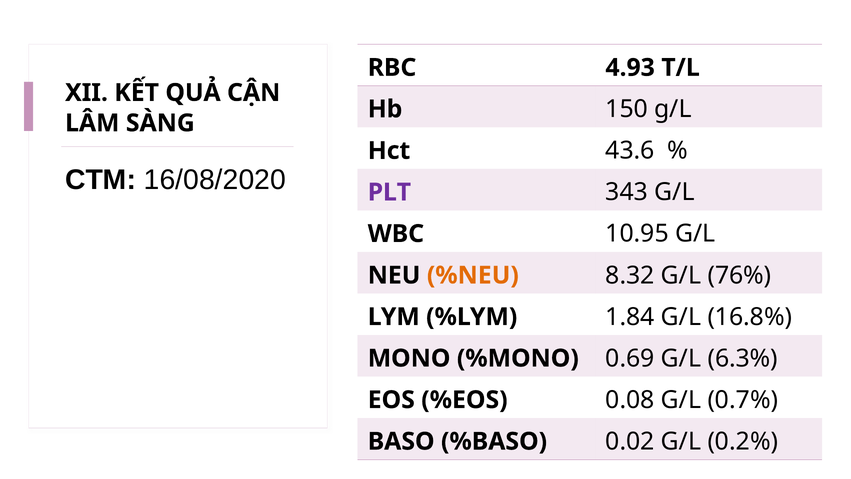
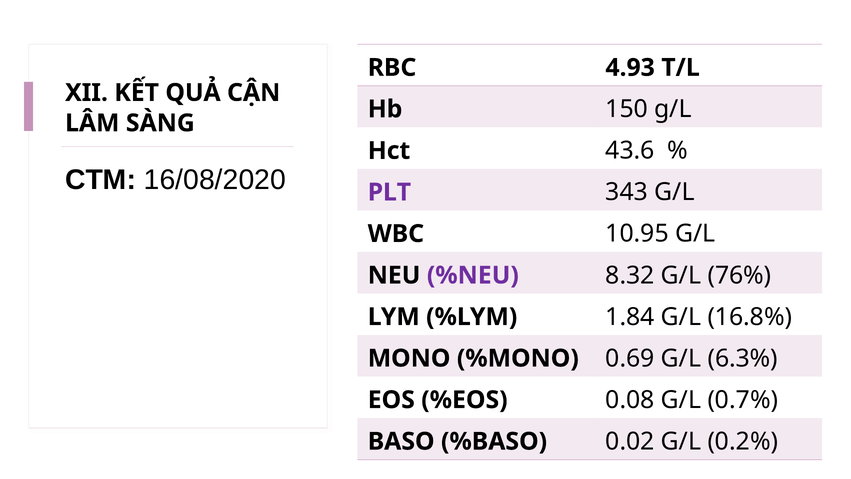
%NEU colour: orange -> purple
